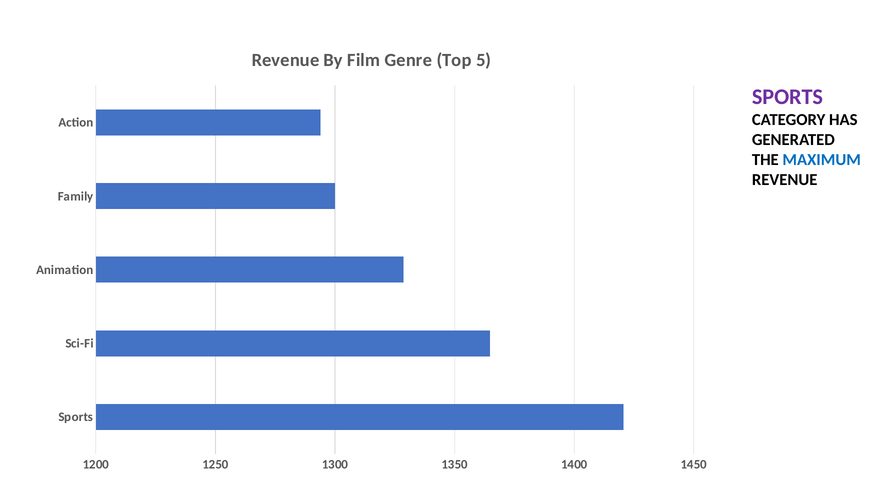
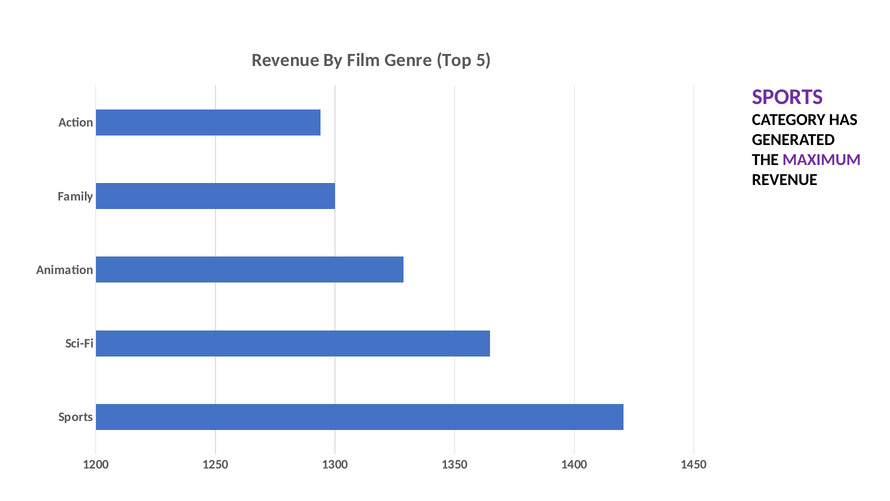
MAXIMUM colour: blue -> purple
